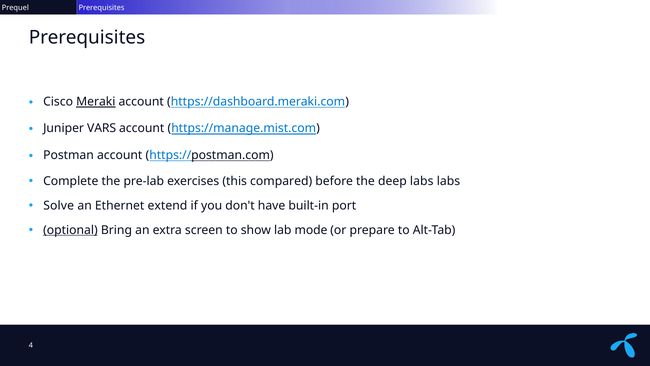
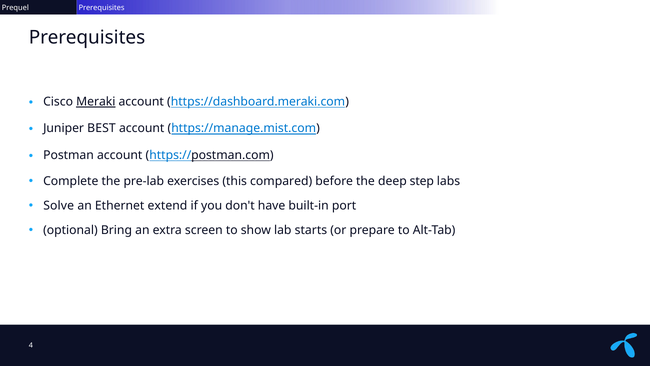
VARS: VARS -> BEST
deep labs: labs -> step
optional underline: present -> none
mode: mode -> starts
